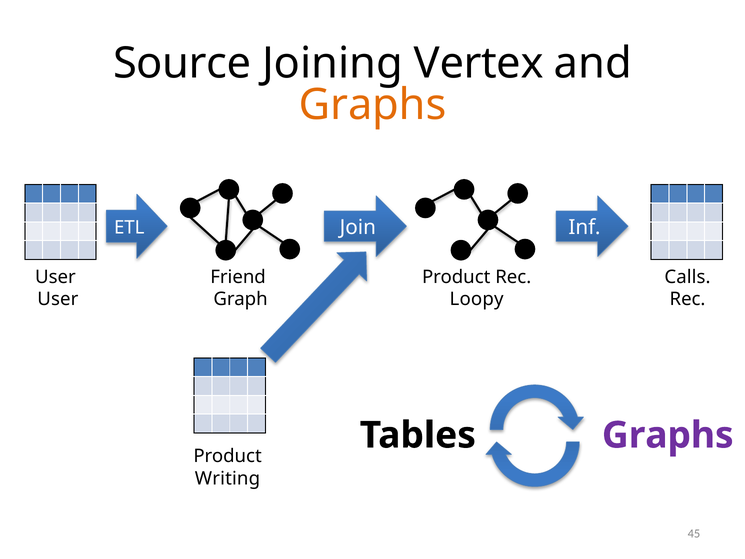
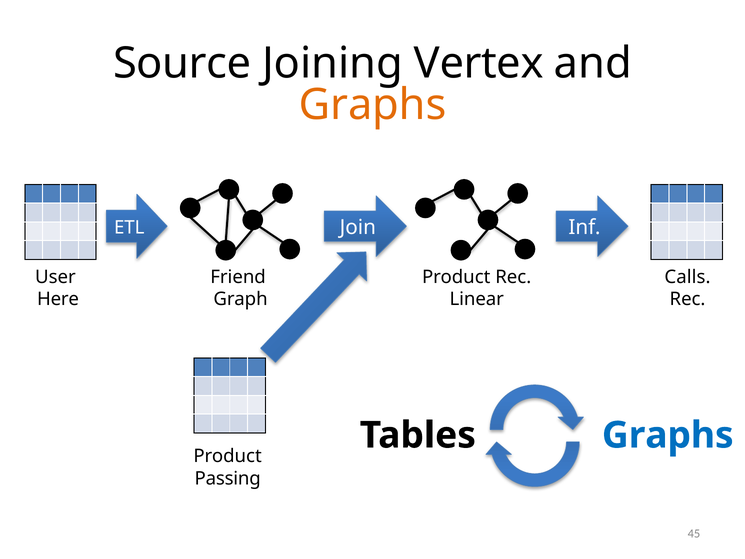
User at (58, 299): User -> Here
Loopy: Loopy -> Linear
Graphs at (668, 435) colour: purple -> blue
Writing: Writing -> Passing
